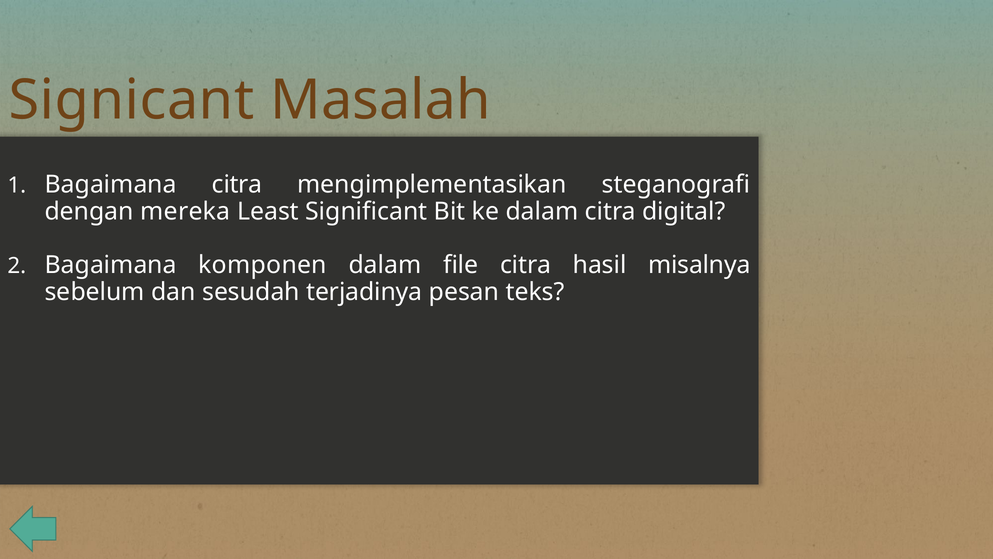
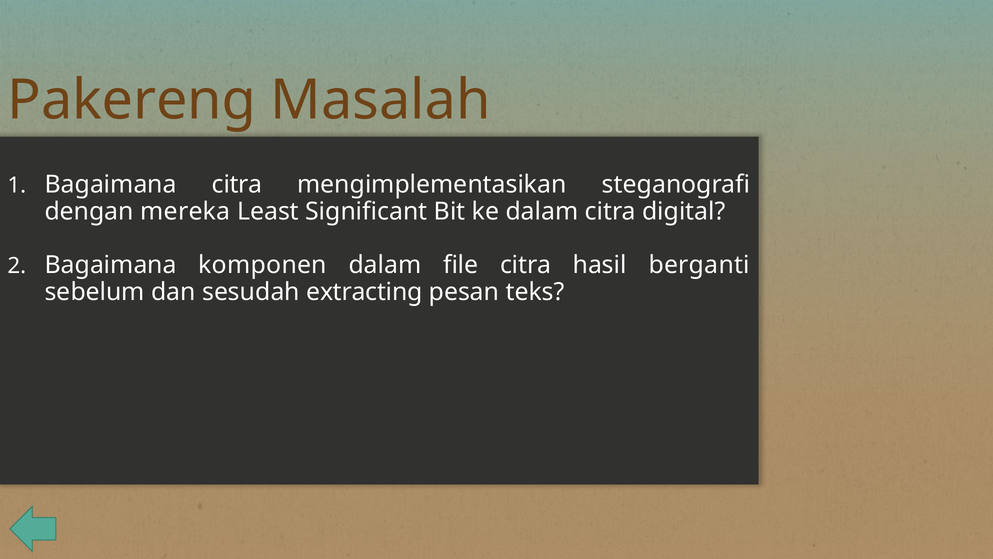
Signicant: Signicant -> Pakereng
misalnya: misalnya -> berganti
terjadinya: terjadinya -> extracting
